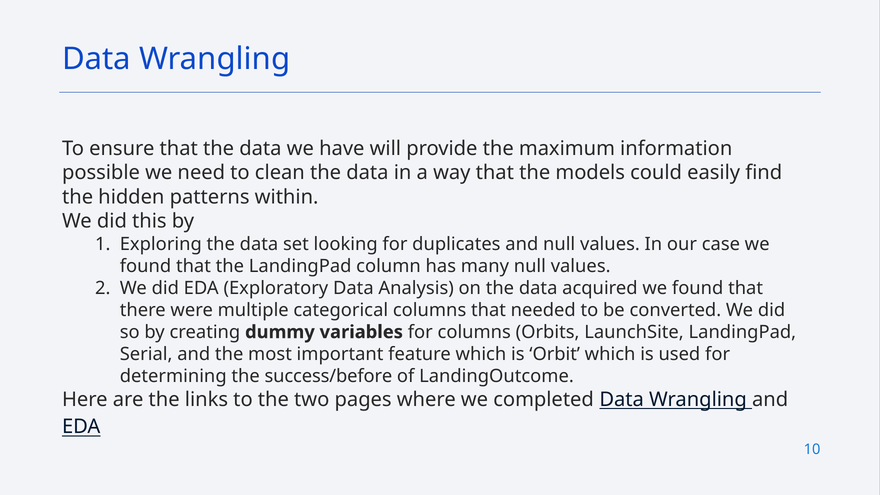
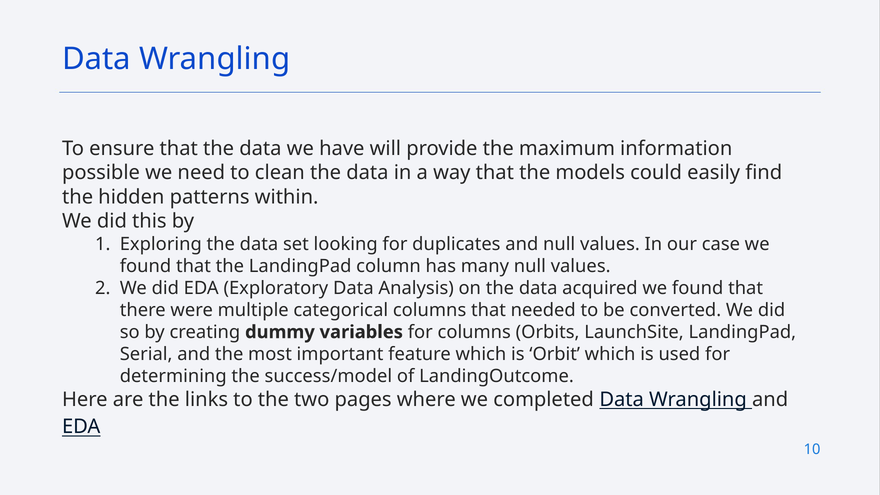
success/before: success/before -> success/model
